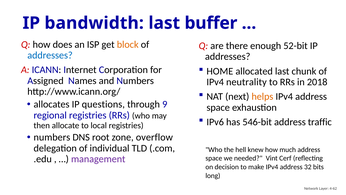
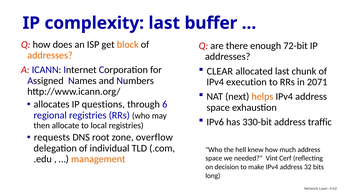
bandwidth: bandwidth -> complexity
52-bit: 52-bit -> 72-bit
addresses at (50, 55) colour: blue -> orange
HOME: HOME -> CLEAR
neutrality: neutrality -> execution
2018: 2018 -> 2071
9: 9 -> 6
546-bit: 546-bit -> 330-bit
numbers at (52, 137): numbers -> requests
management colour: purple -> orange
